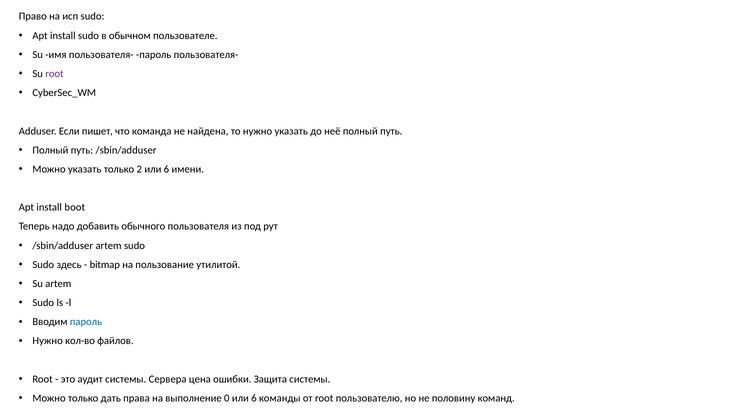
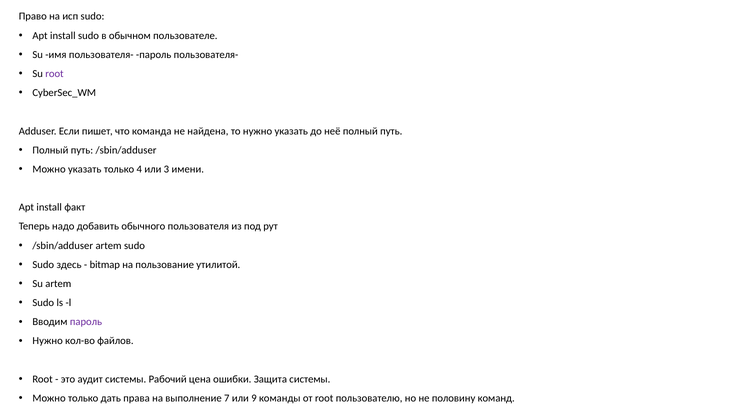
2: 2 -> 4
6 at (166, 169): 6 -> 3
boot: boot -> факт
пароль at (86, 322) colour: blue -> purple
Сервера: Сервера -> Рабочий
0: 0 -> 7
6 at (254, 398): 6 -> 9
